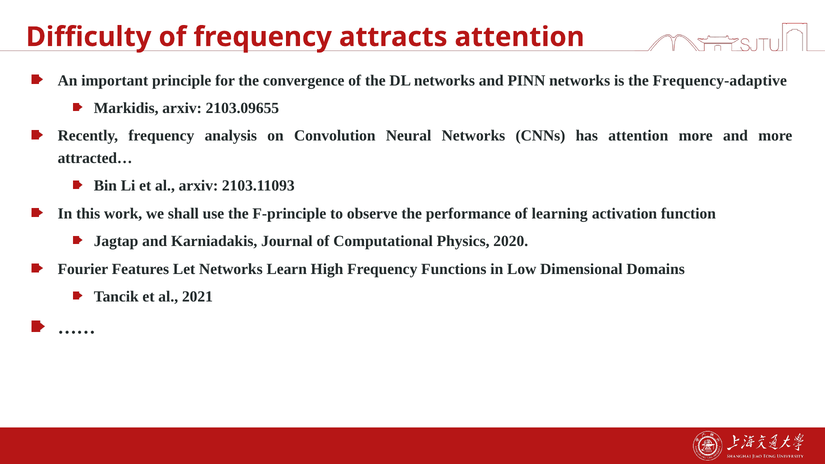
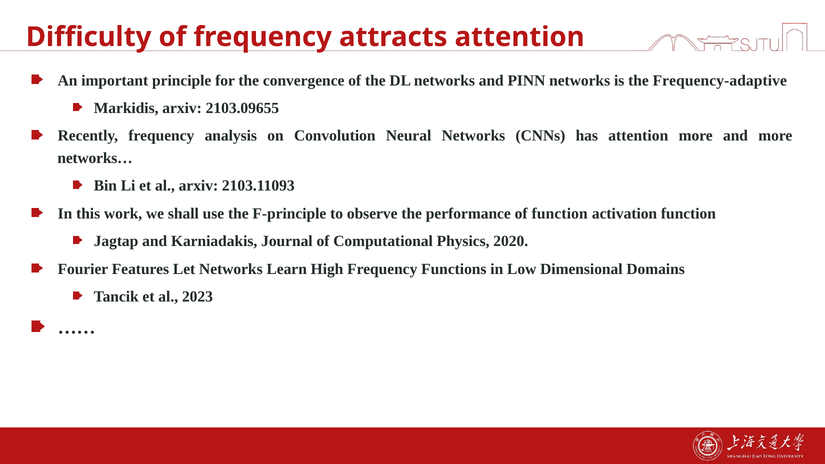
attracted…: attracted… -> networks…
of learning: learning -> function
2021: 2021 -> 2023
